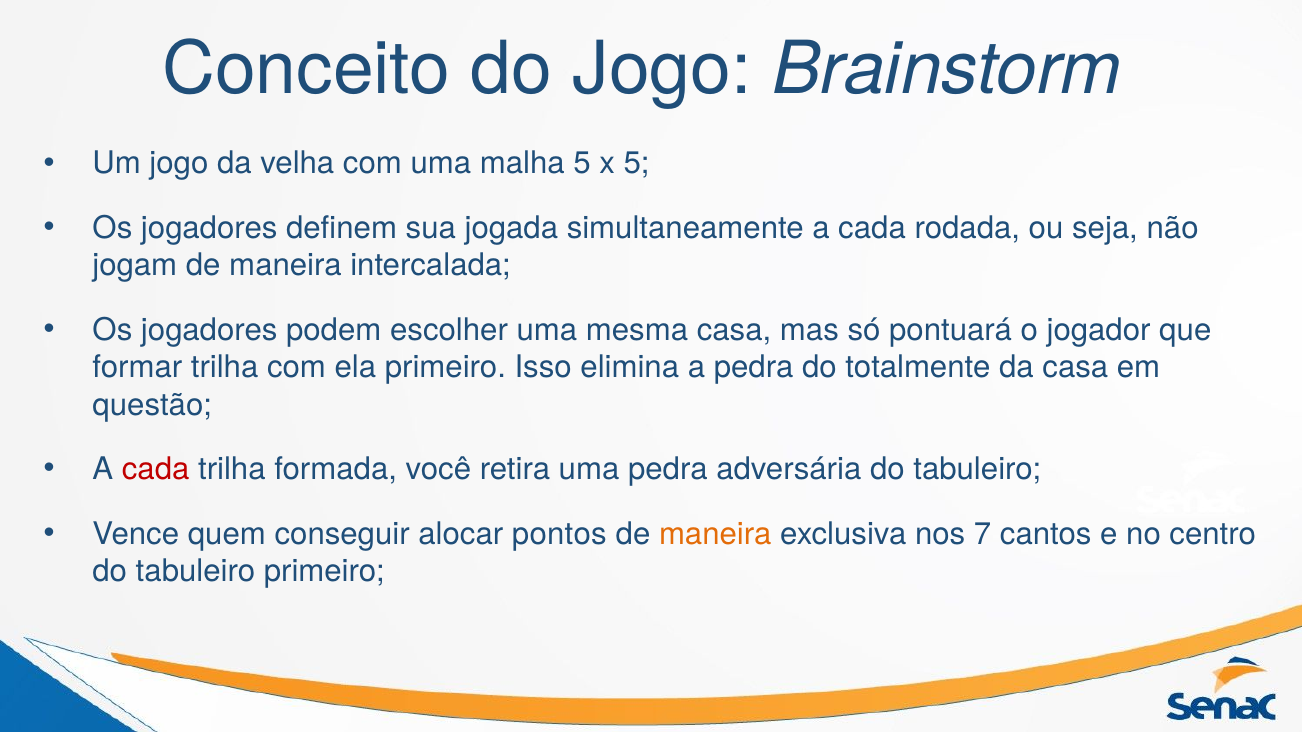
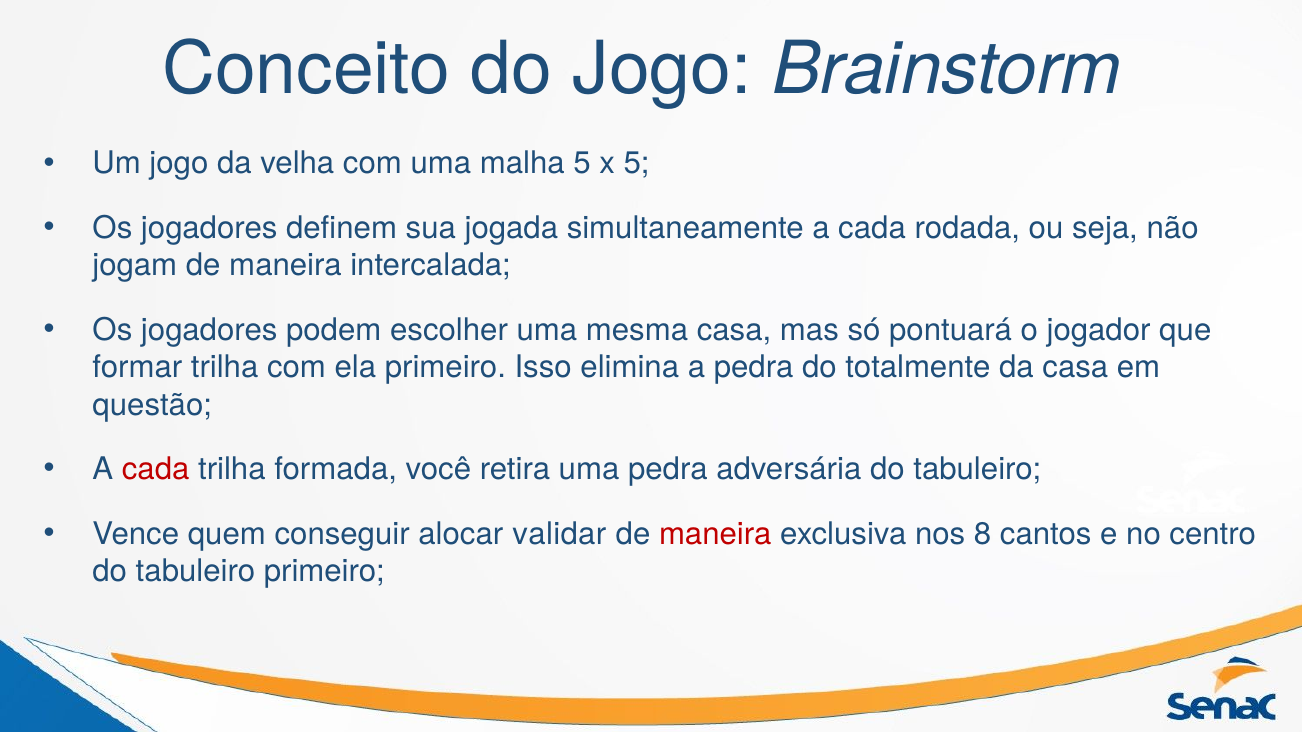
pontos: pontos -> validar
maneira at (715, 534) colour: orange -> red
7: 7 -> 8
